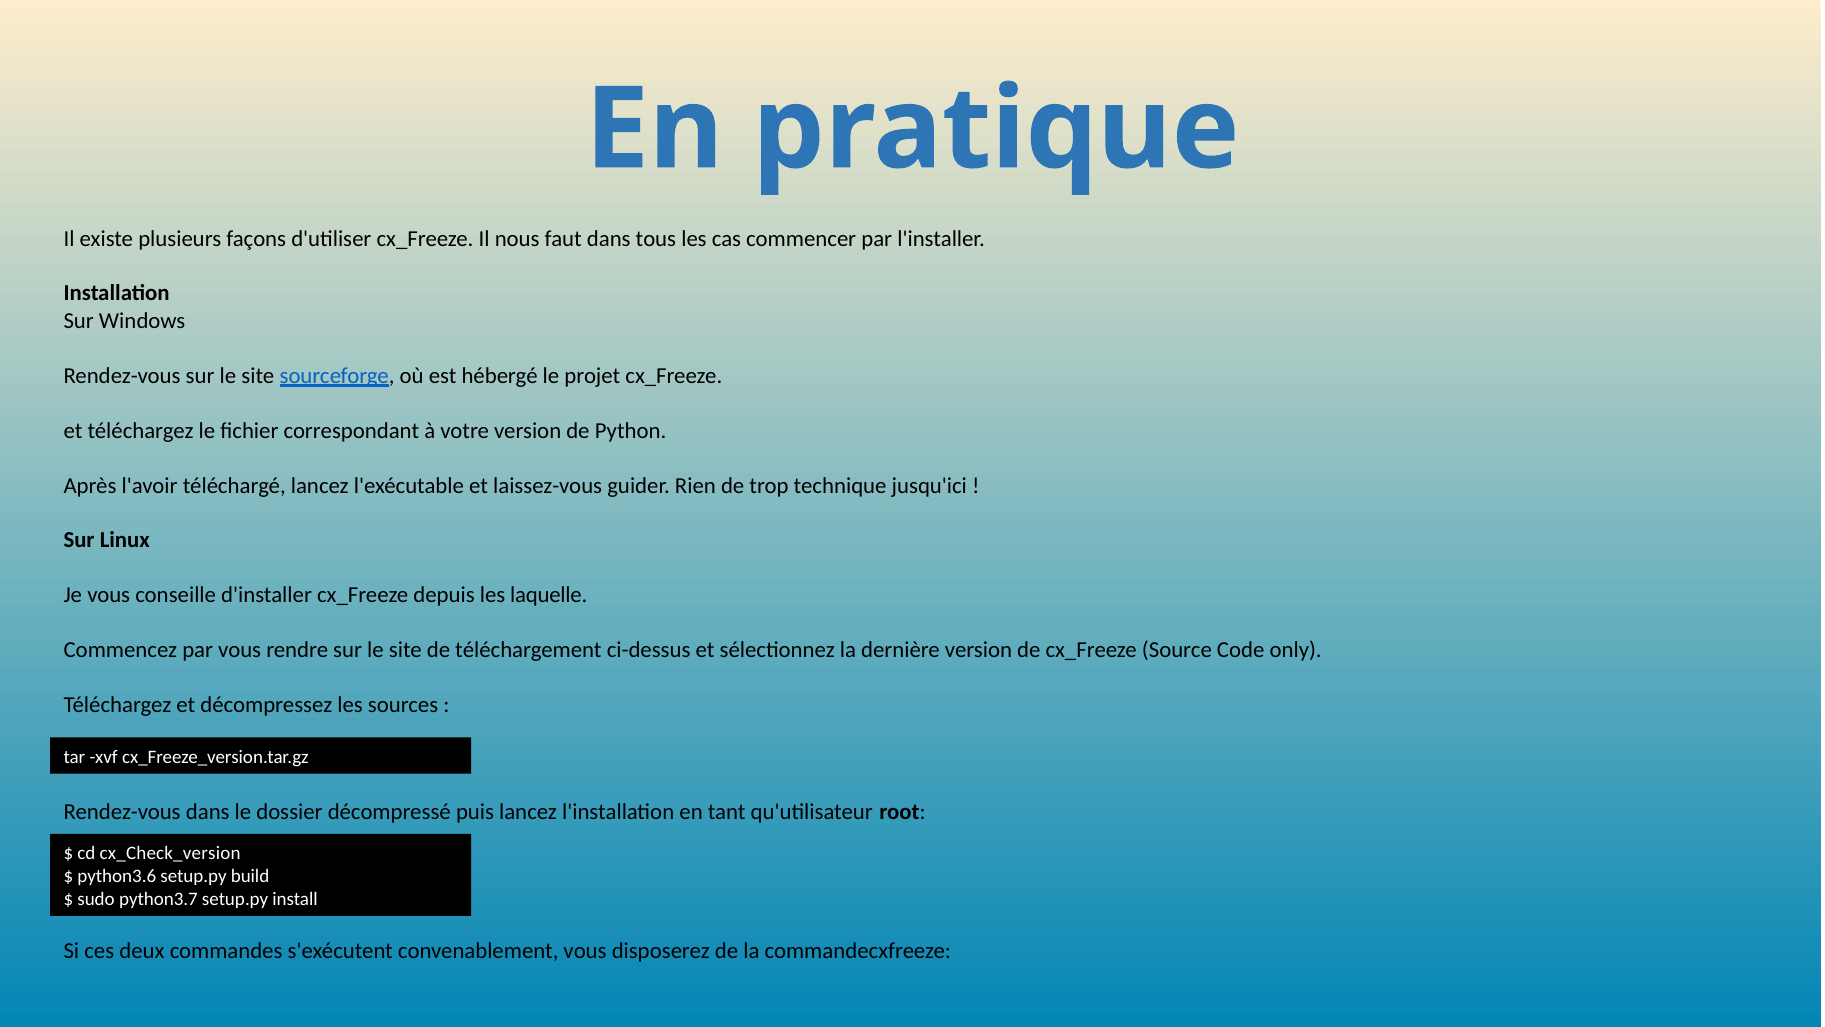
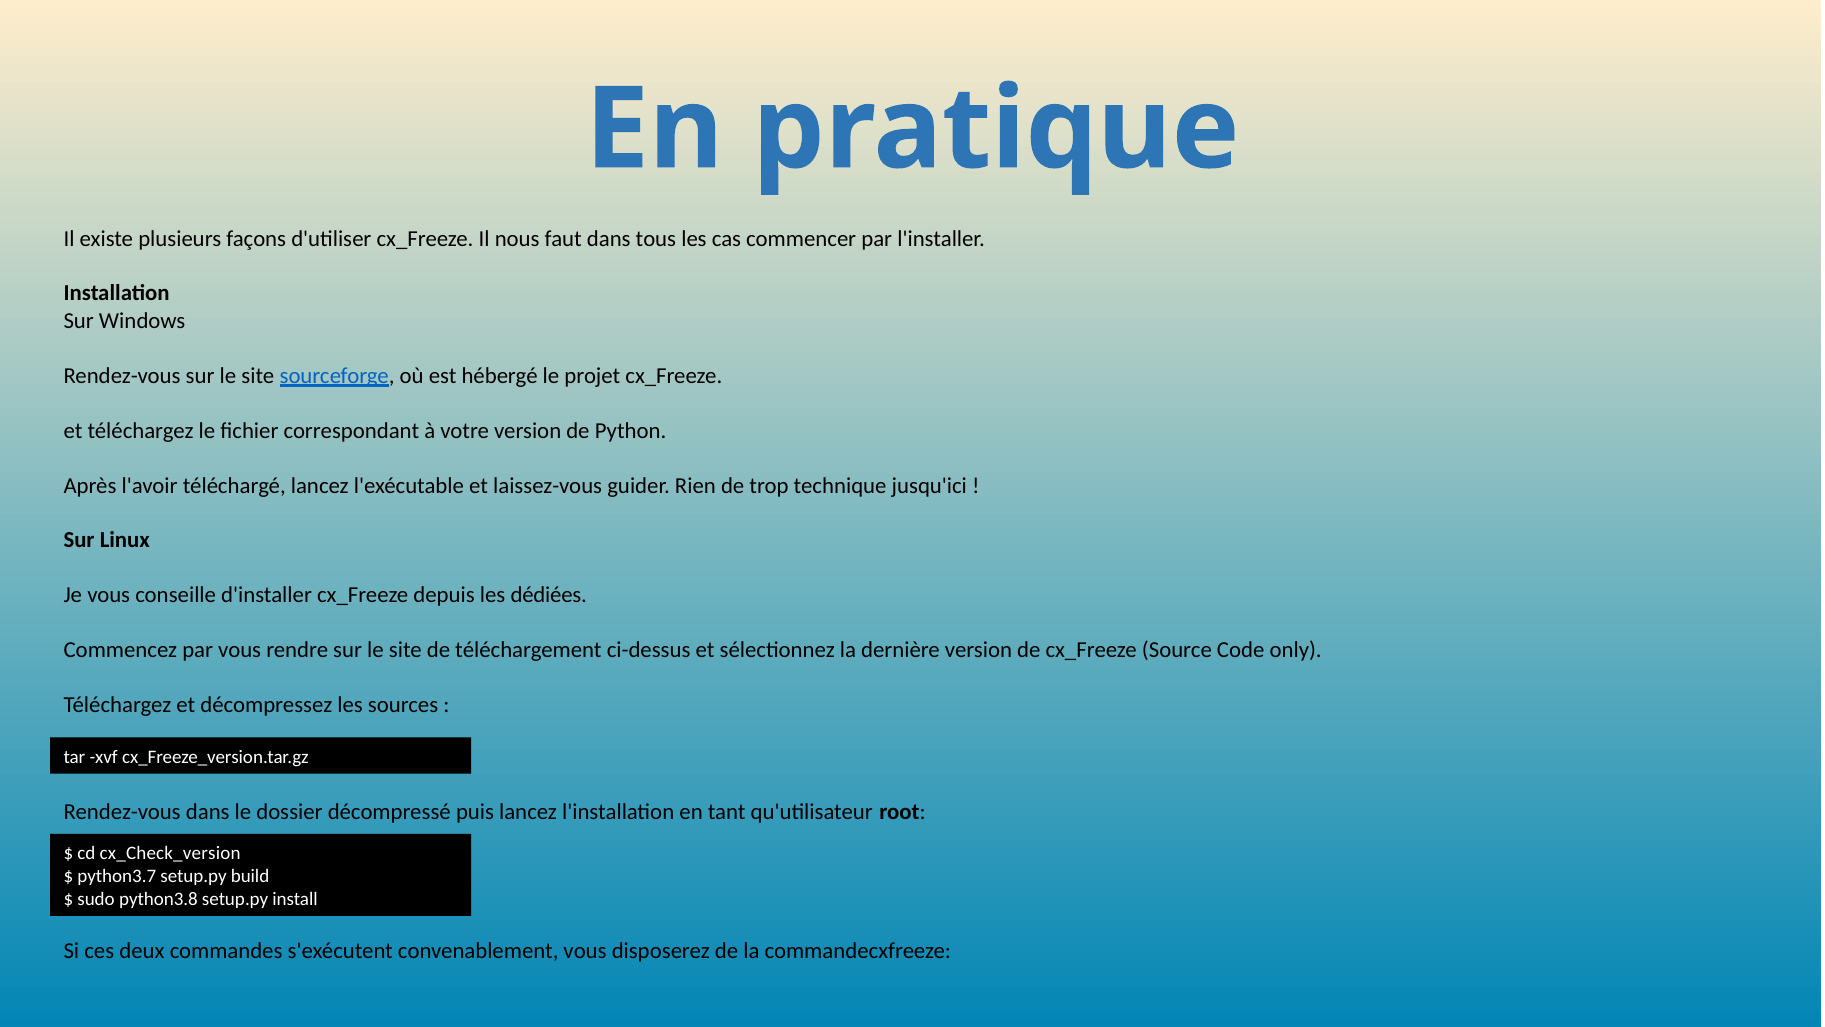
laquelle: laquelle -> dédiées
python3.6: python3.6 -> python3.7
python3.7: python3.7 -> python3.8
